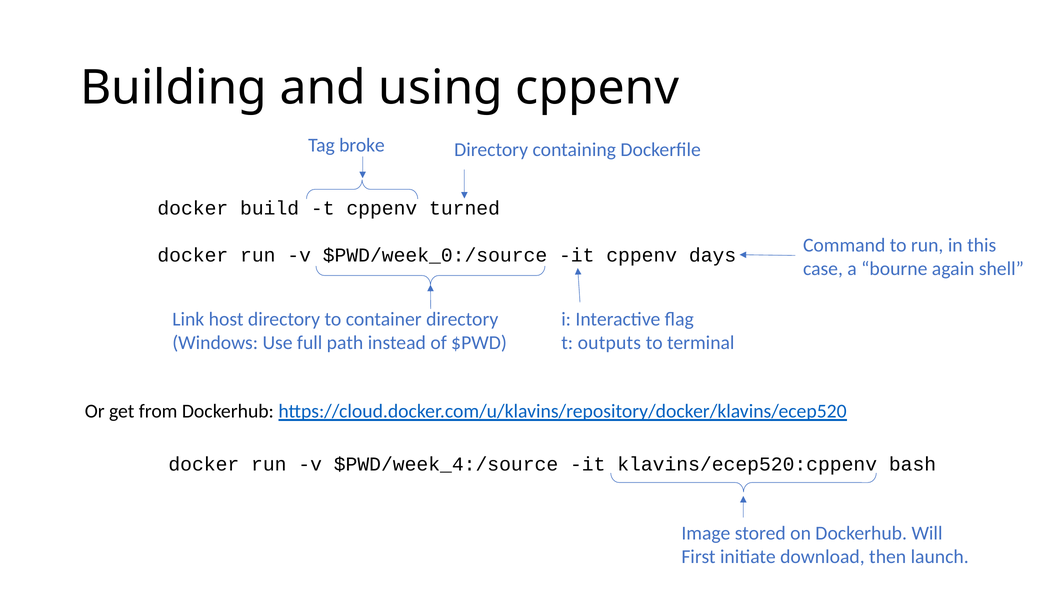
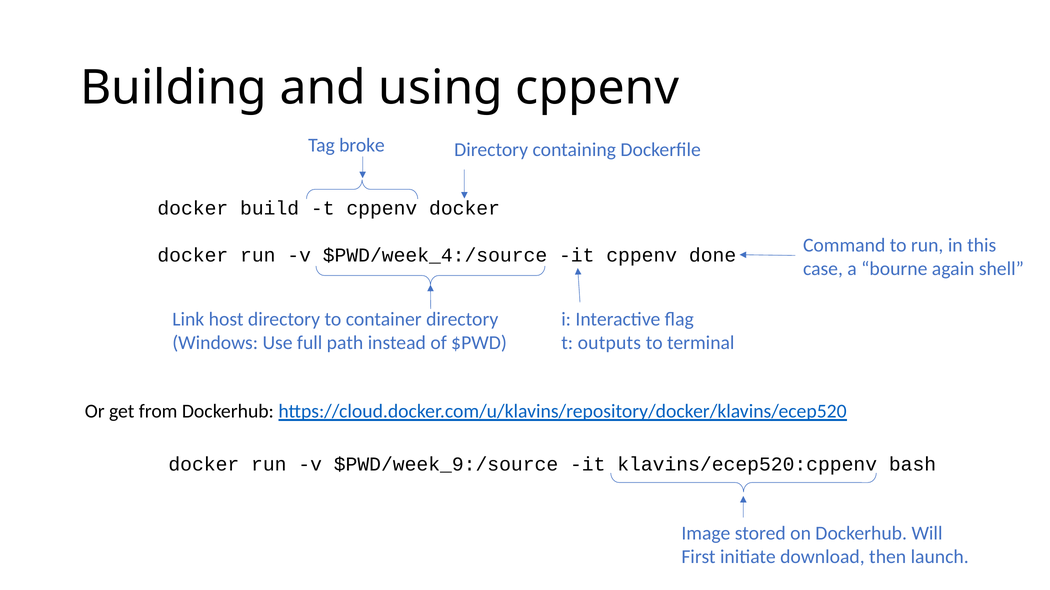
cppenv turned: turned -> docker
$PWD/week_0:/source: $PWD/week_0:/source -> $PWD/week_4:/source
days: days -> done
$PWD/week_4:/source: $PWD/week_4:/source -> $PWD/week_9:/source
